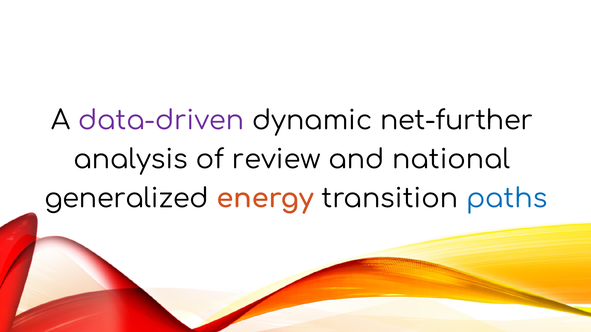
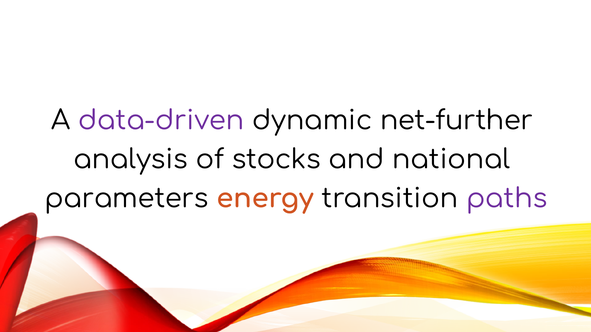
review: review -> stocks
generalized: generalized -> parameters
paths colour: blue -> purple
